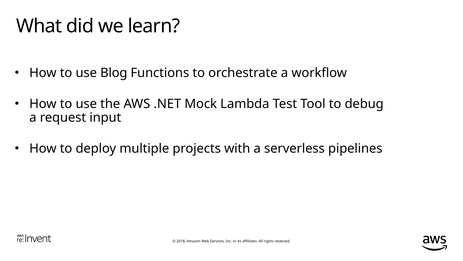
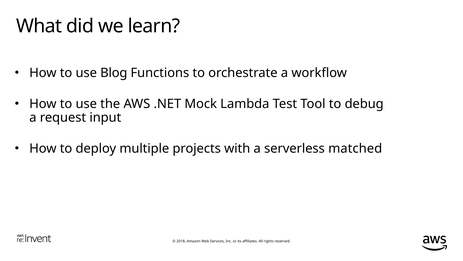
pipelines: pipelines -> matched
